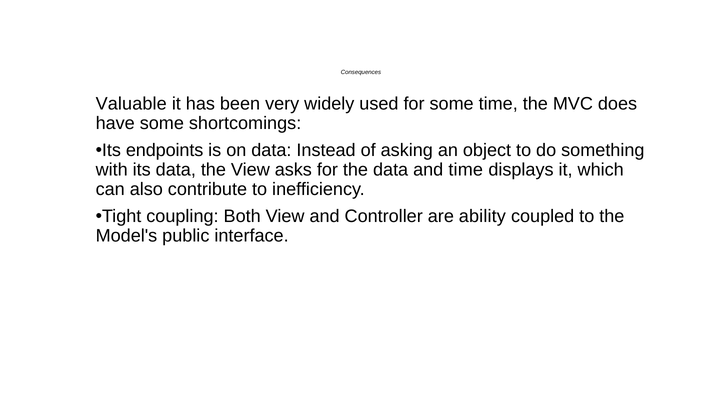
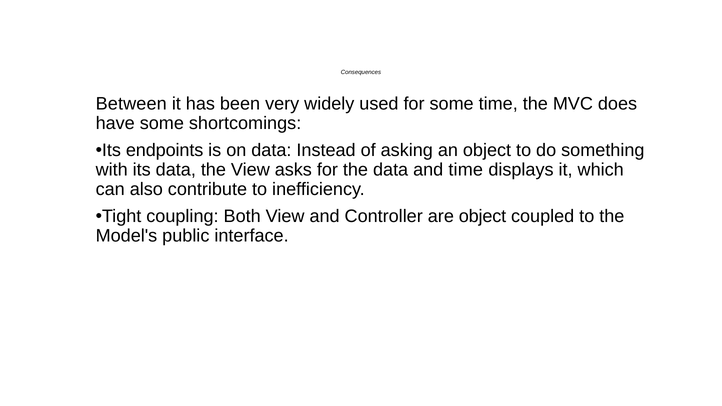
Valuable: Valuable -> Between
are ability: ability -> object
